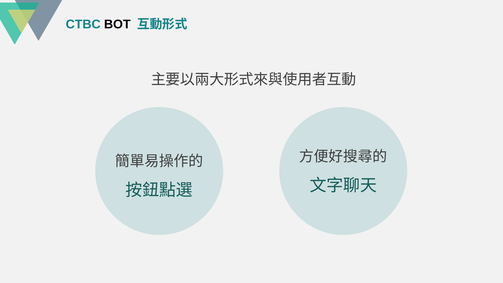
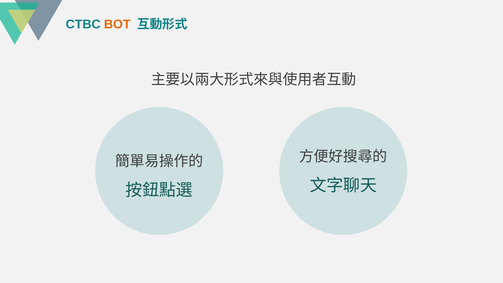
BOT colour: black -> orange
